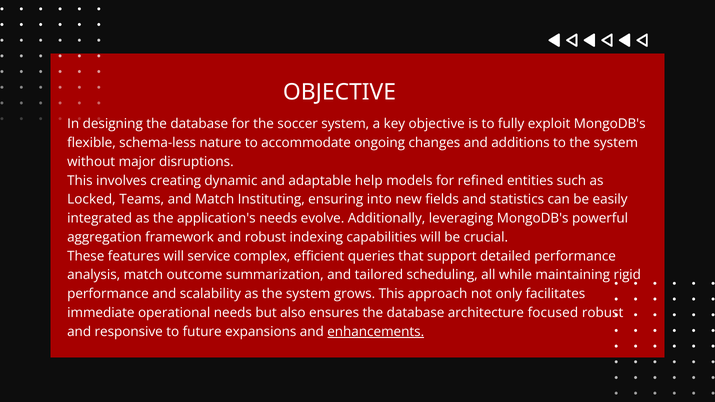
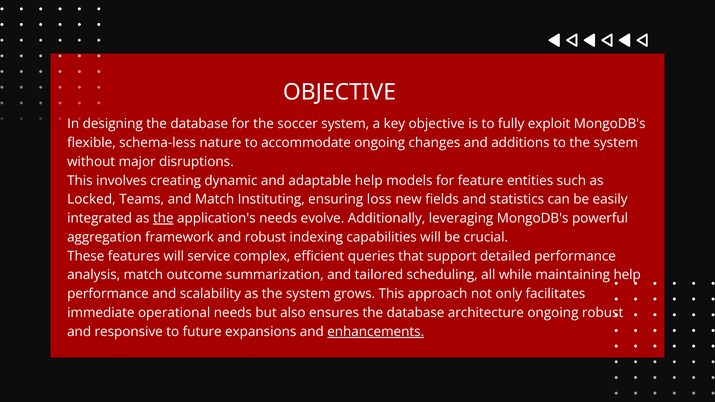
refined: refined -> feature
into: into -> loss
the at (163, 218) underline: none -> present
maintaining rigid: rigid -> help
architecture focused: focused -> ongoing
